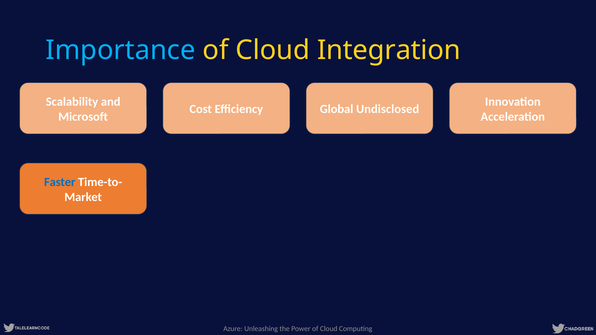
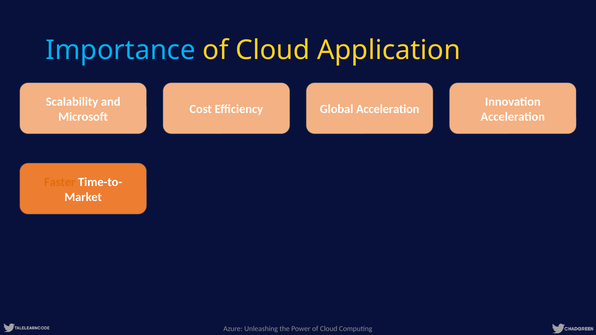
Integration: Integration -> Application
Global Undisclosed: Undisclosed -> Acceleration
Faster colour: blue -> orange
